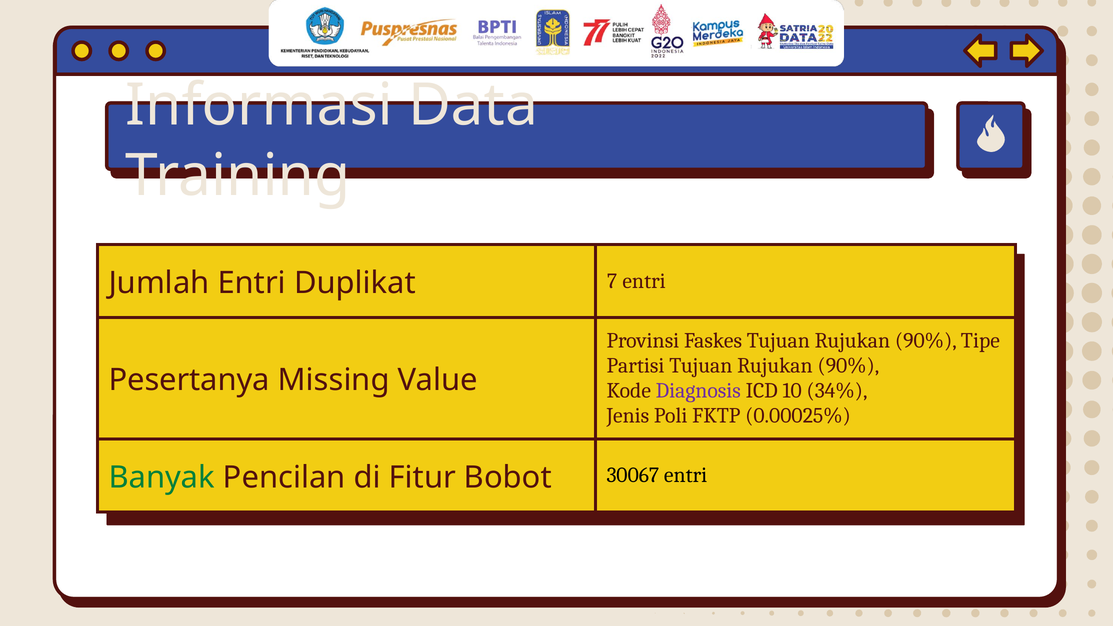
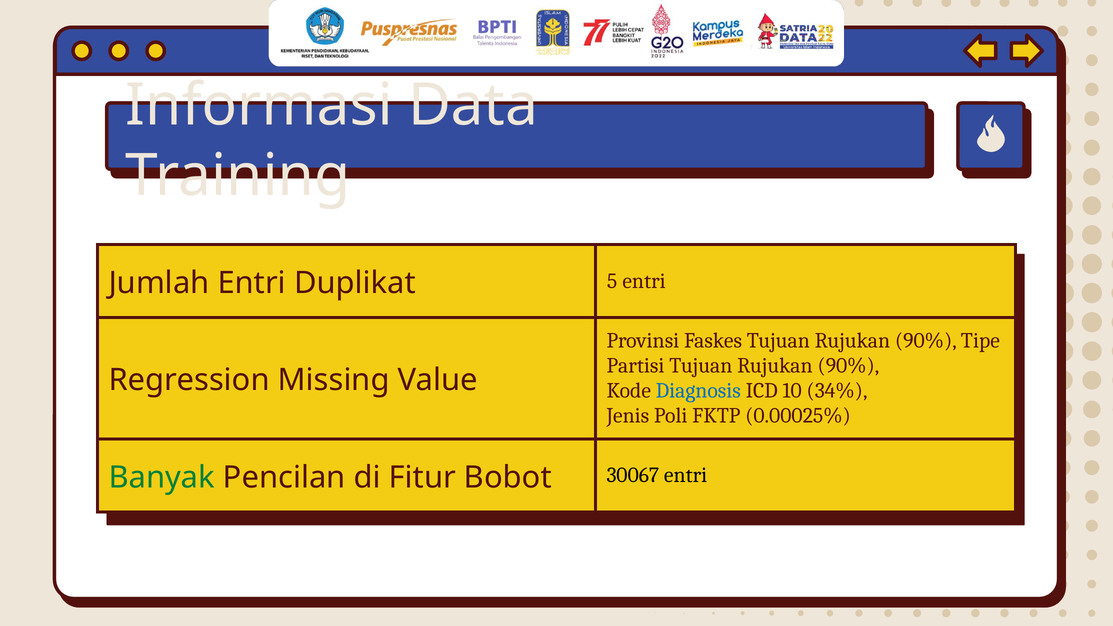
7: 7 -> 5
Pesertanya: Pesertanya -> Regression
Diagnosis colour: purple -> blue
